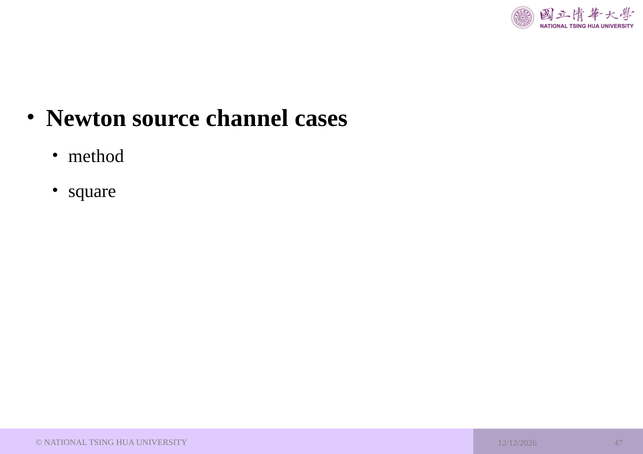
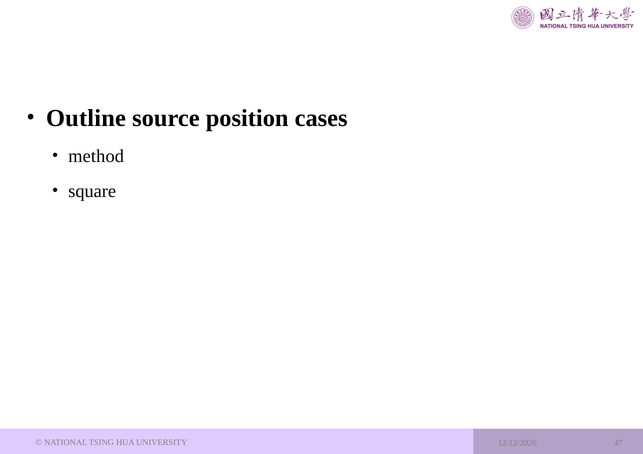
Newton: Newton -> Outline
channel: channel -> position
